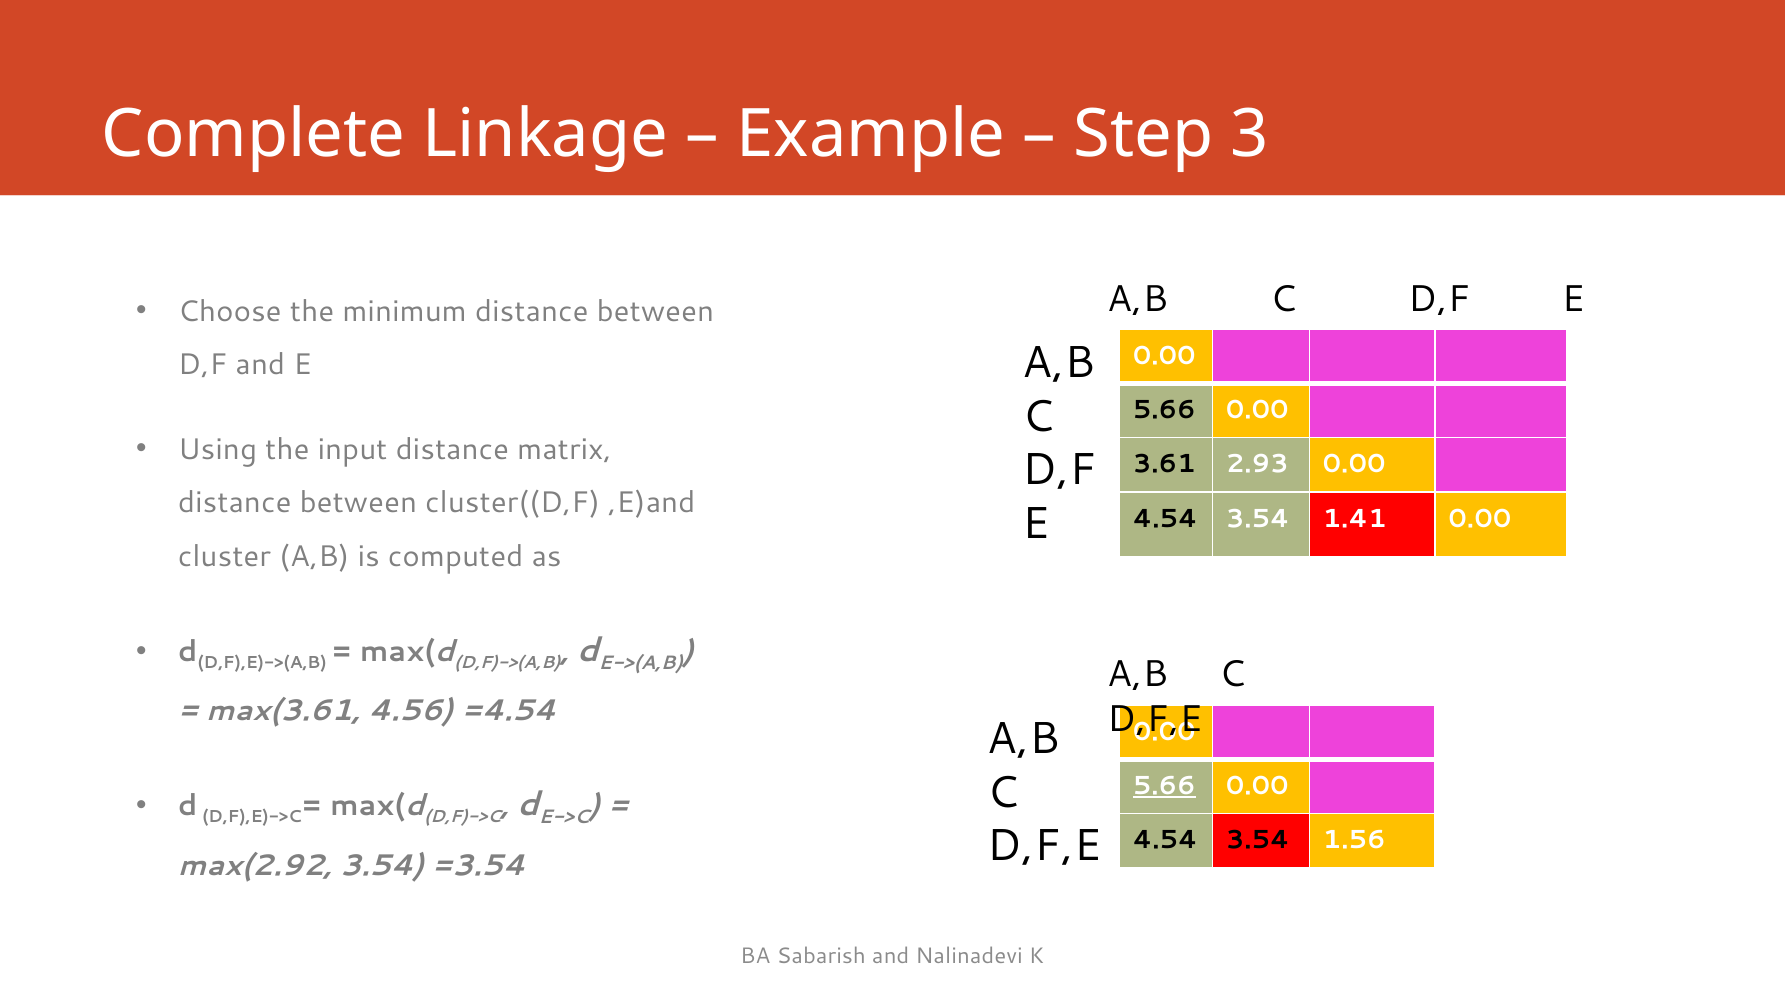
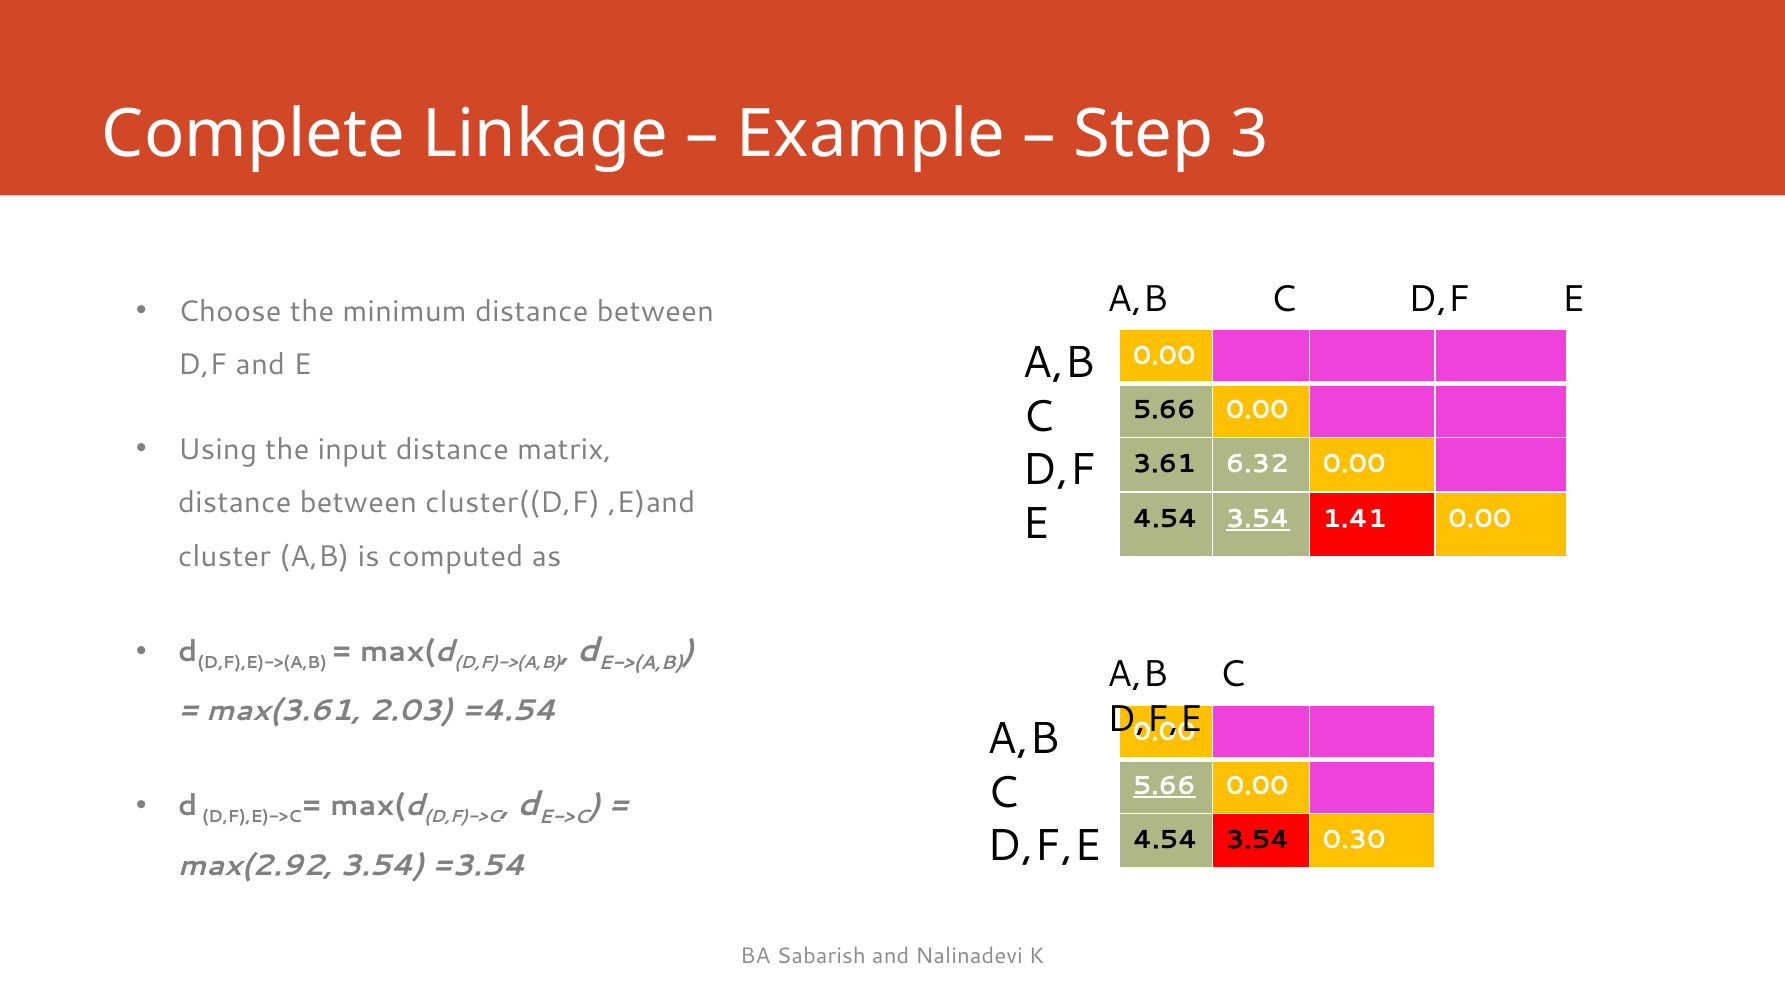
2.93: 2.93 -> 6.32
3.54 at (1258, 519) underline: none -> present
4.56: 4.56 -> 2.03
1.56: 1.56 -> 0.30
